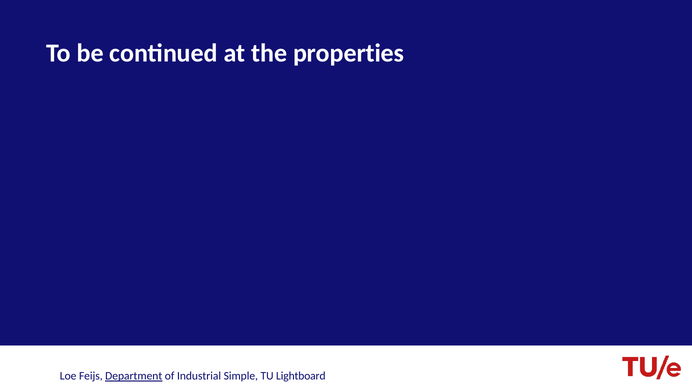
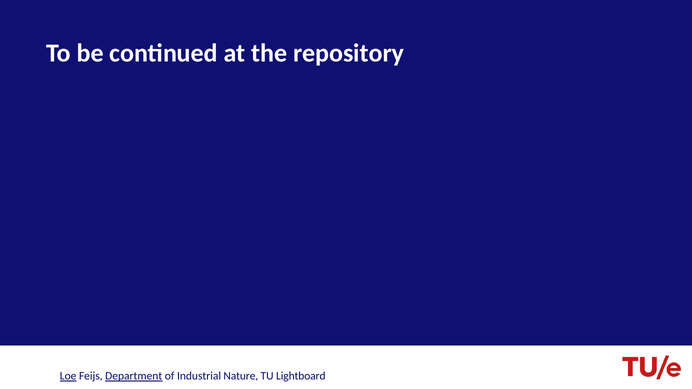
properties: properties -> repository
Loe underline: none -> present
Simple: Simple -> Nature
